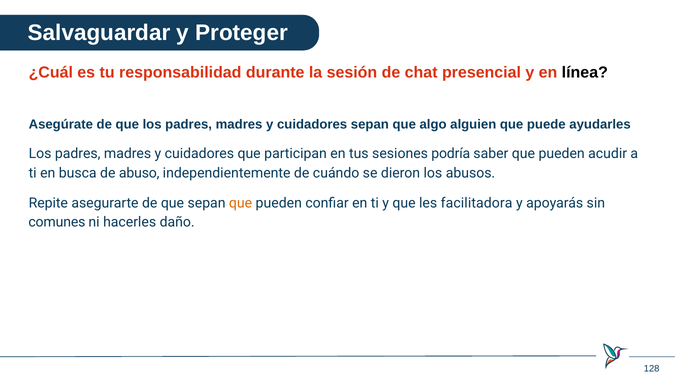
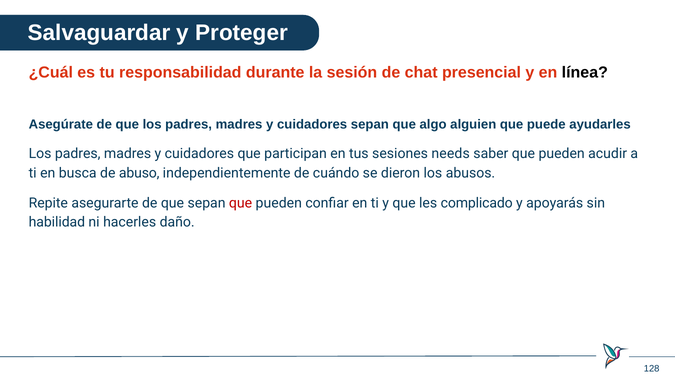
podría: podría -> needs
que at (241, 203) colour: orange -> red
facilitadora: facilitadora -> complicado
comunes: comunes -> habilidad
